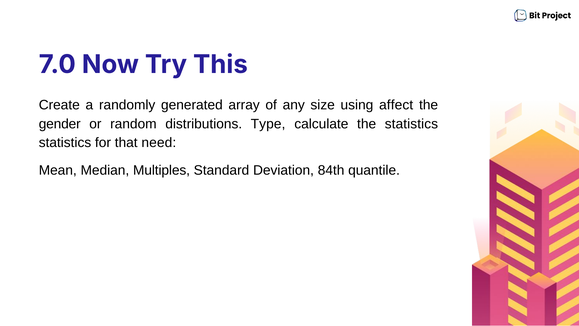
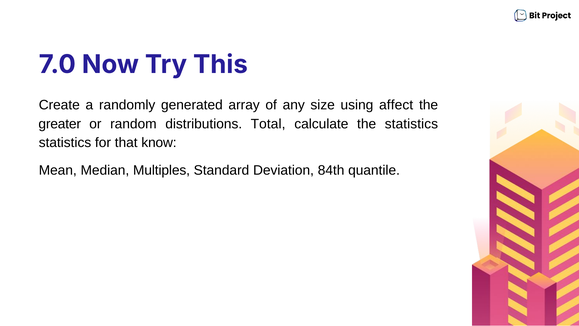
gender: gender -> greater
Type: Type -> Total
need: need -> know
